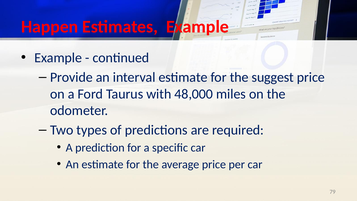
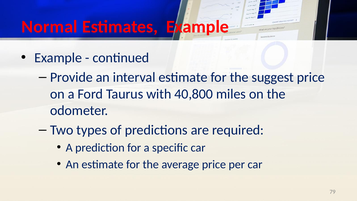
Happen: Happen -> Normal
48,000: 48,000 -> 40,800
